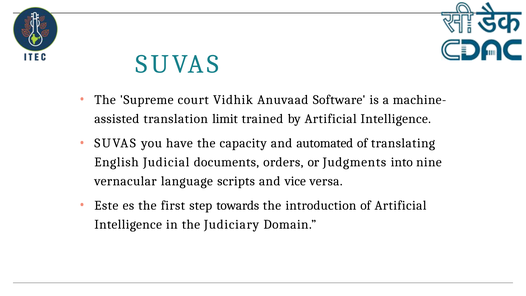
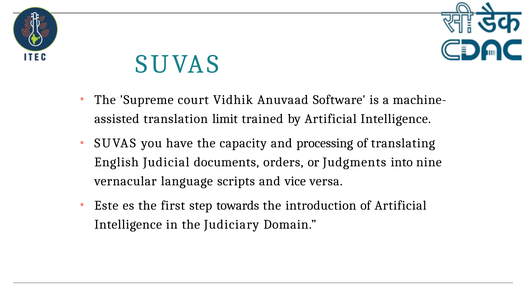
automated: automated -> processing
